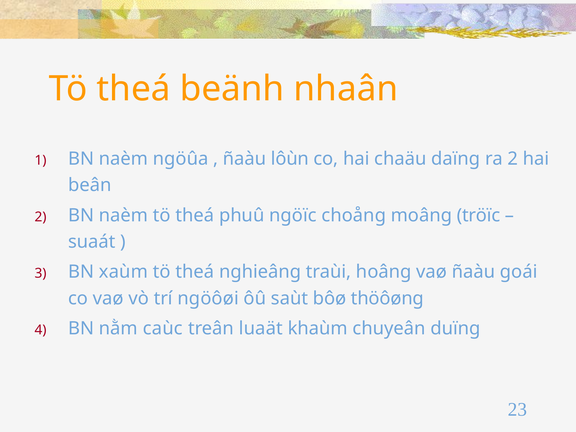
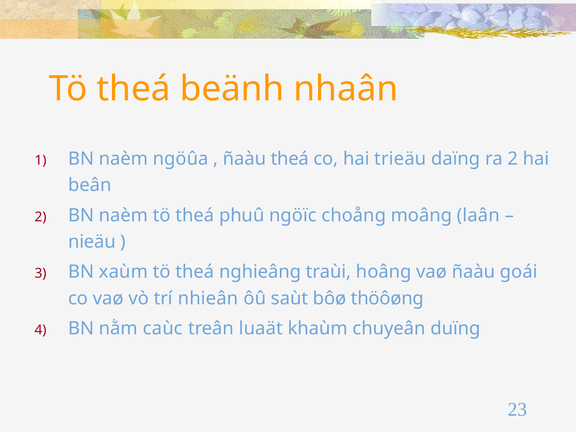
ñaàu lôùn: lôùn -> theá
chaäu: chaäu -> trieäu
tröïc: tröïc -> laân
suaát: suaát -> nieäu
ngöôøi: ngöôøi -> nhieân
